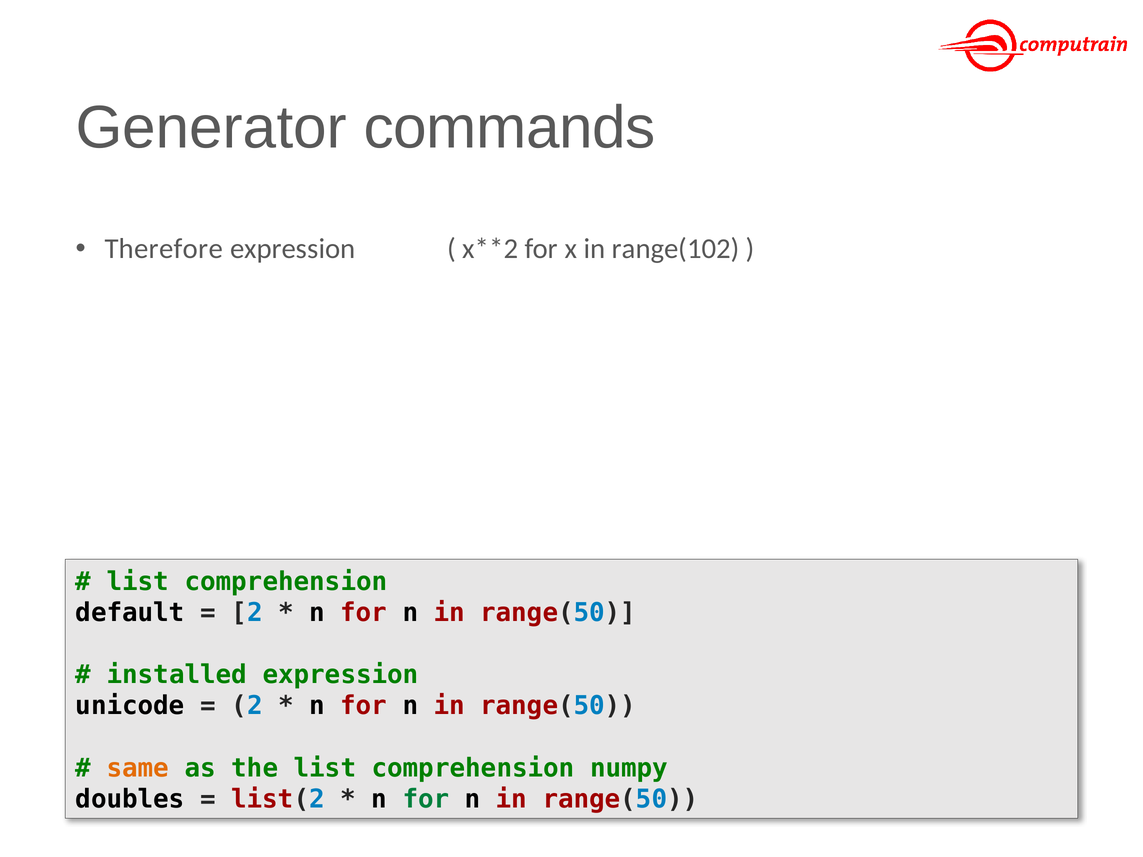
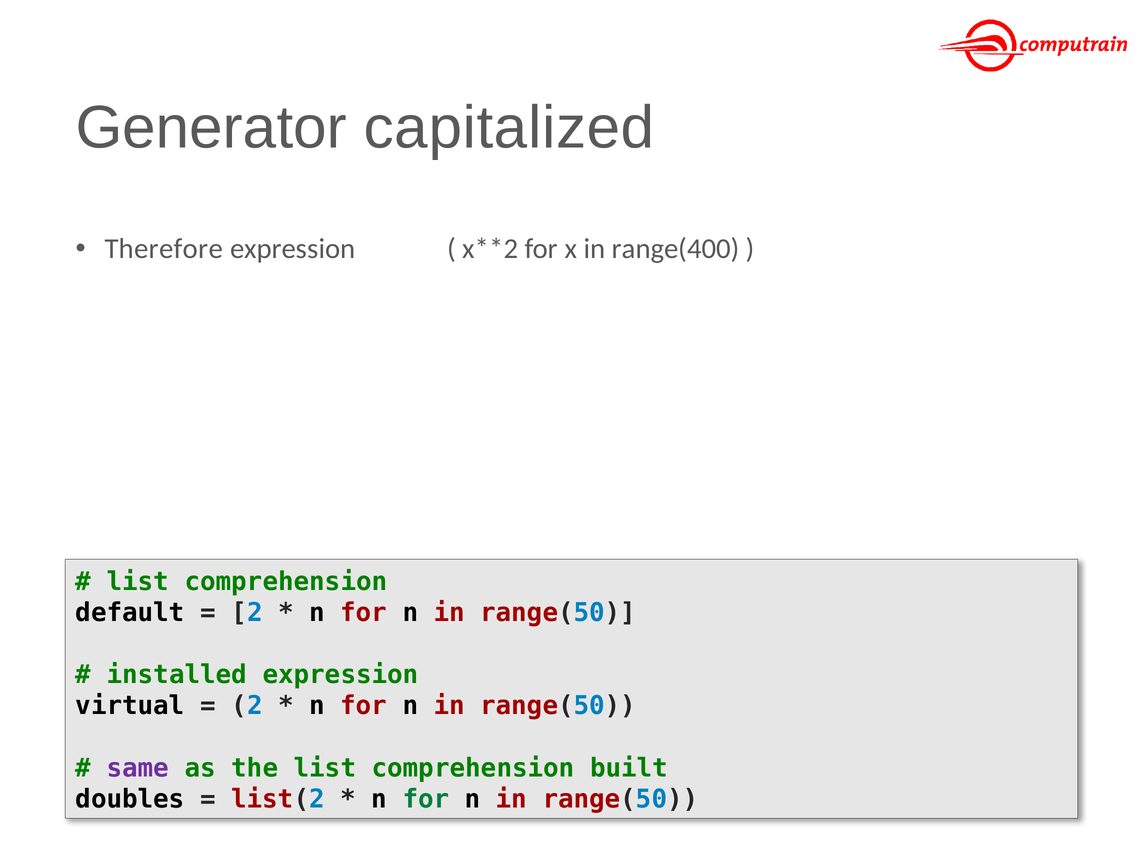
commands: commands -> capitalized
range(102: range(102 -> range(400
unicode: unicode -> virtual
same colour: orange -> purple
numpy: numpy -> built
